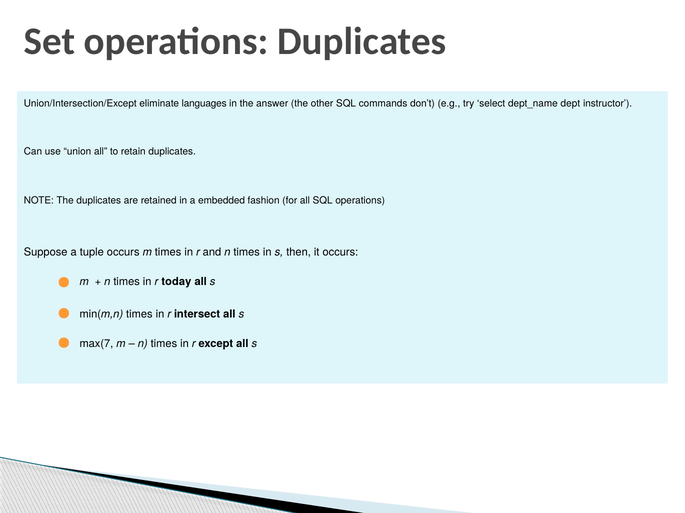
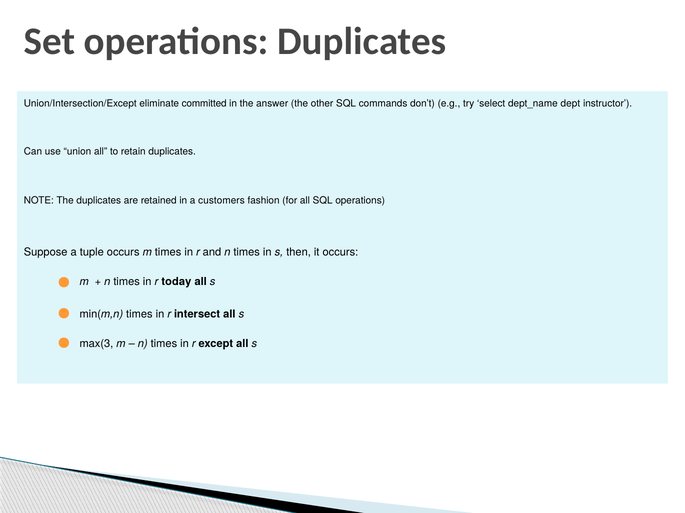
languages: languages -> committed
embedded: embedded -> customers
max(7: max(7 -> max(3
